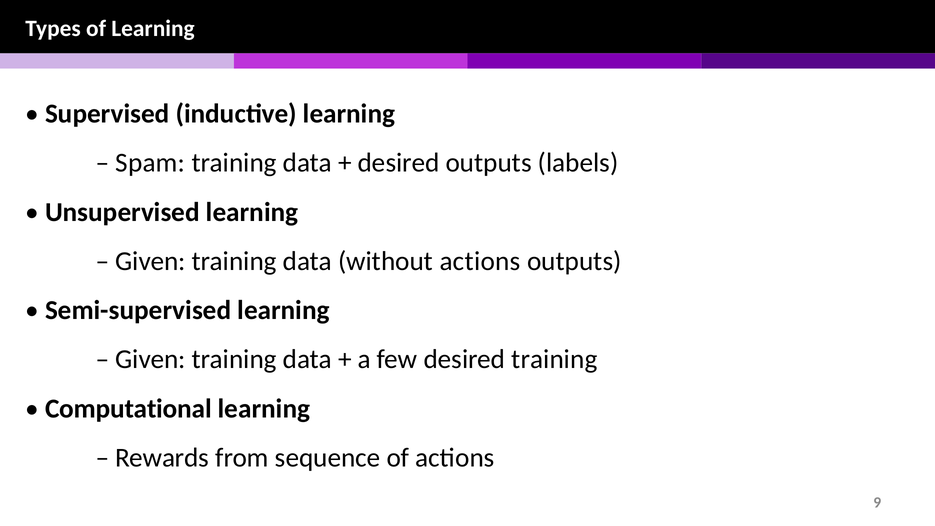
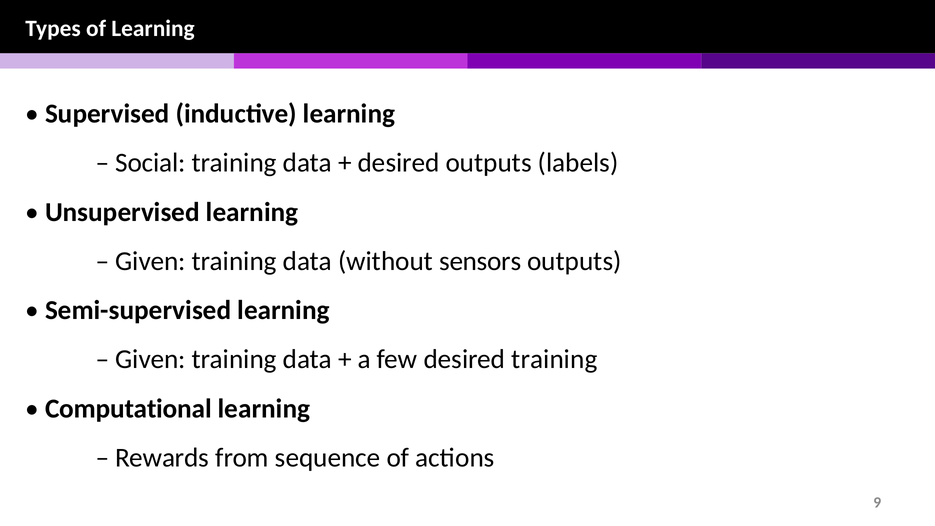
Spam: Spam -> Social
without actions: actions -> sensors
